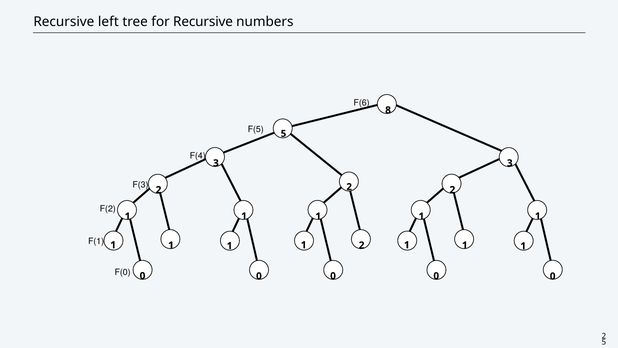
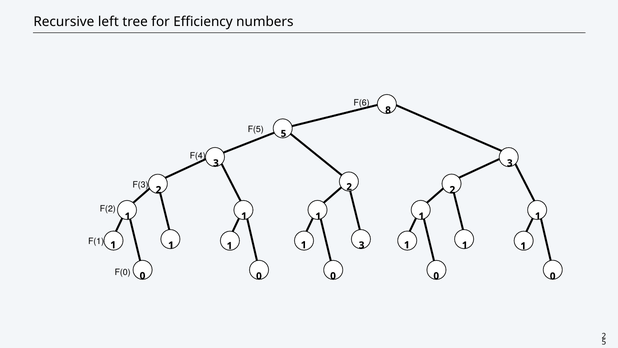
for Recursive: Recursive -> Efficiency
2 at (362, 245): 2 -> 3
